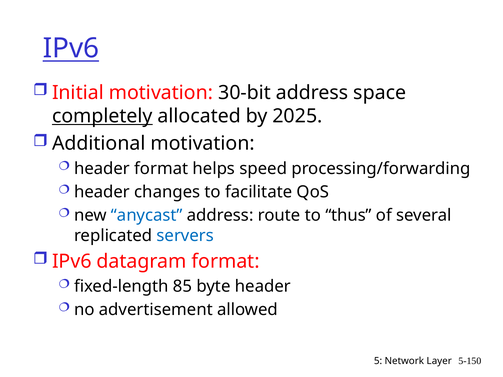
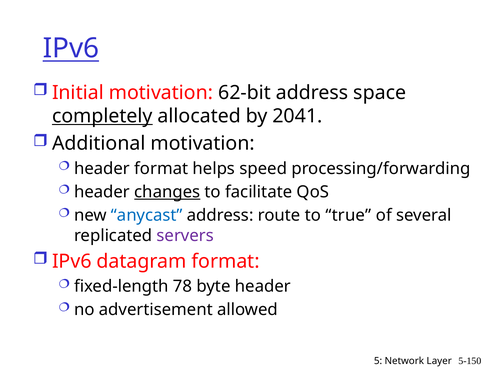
30-bit: 30-bit -> 62-bit
2025: 2025 -> 2041
changes underline: none -> present
thus: thus -> true
servers colour: blue -> purple
85: 85 -> 78
